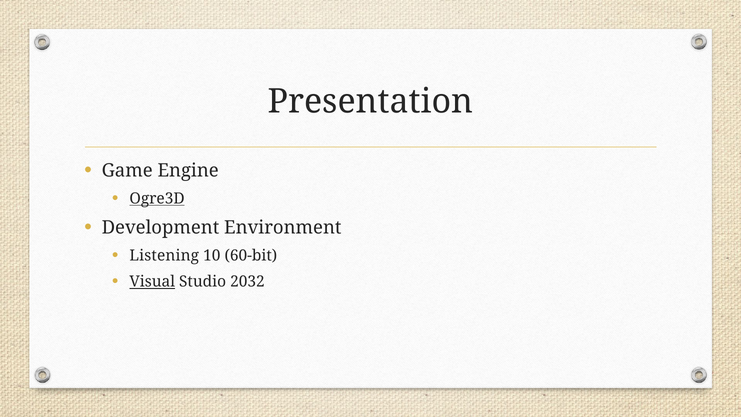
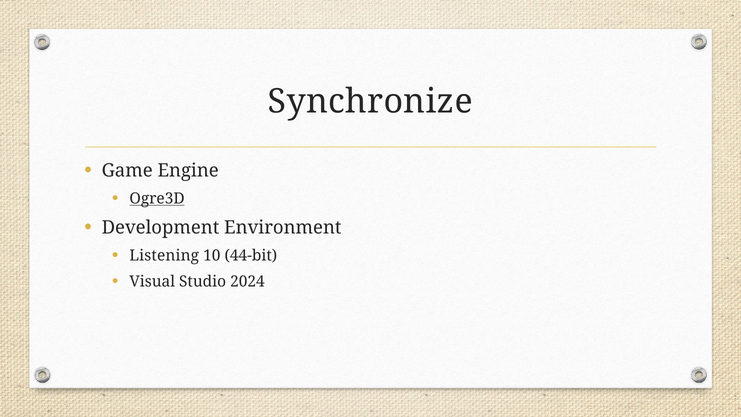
Presentation: Presentation -> Synchronize
60-bit: 60-bit -> 44-bit
Visual underline: present -> none
2032: 2032 -> 2024
